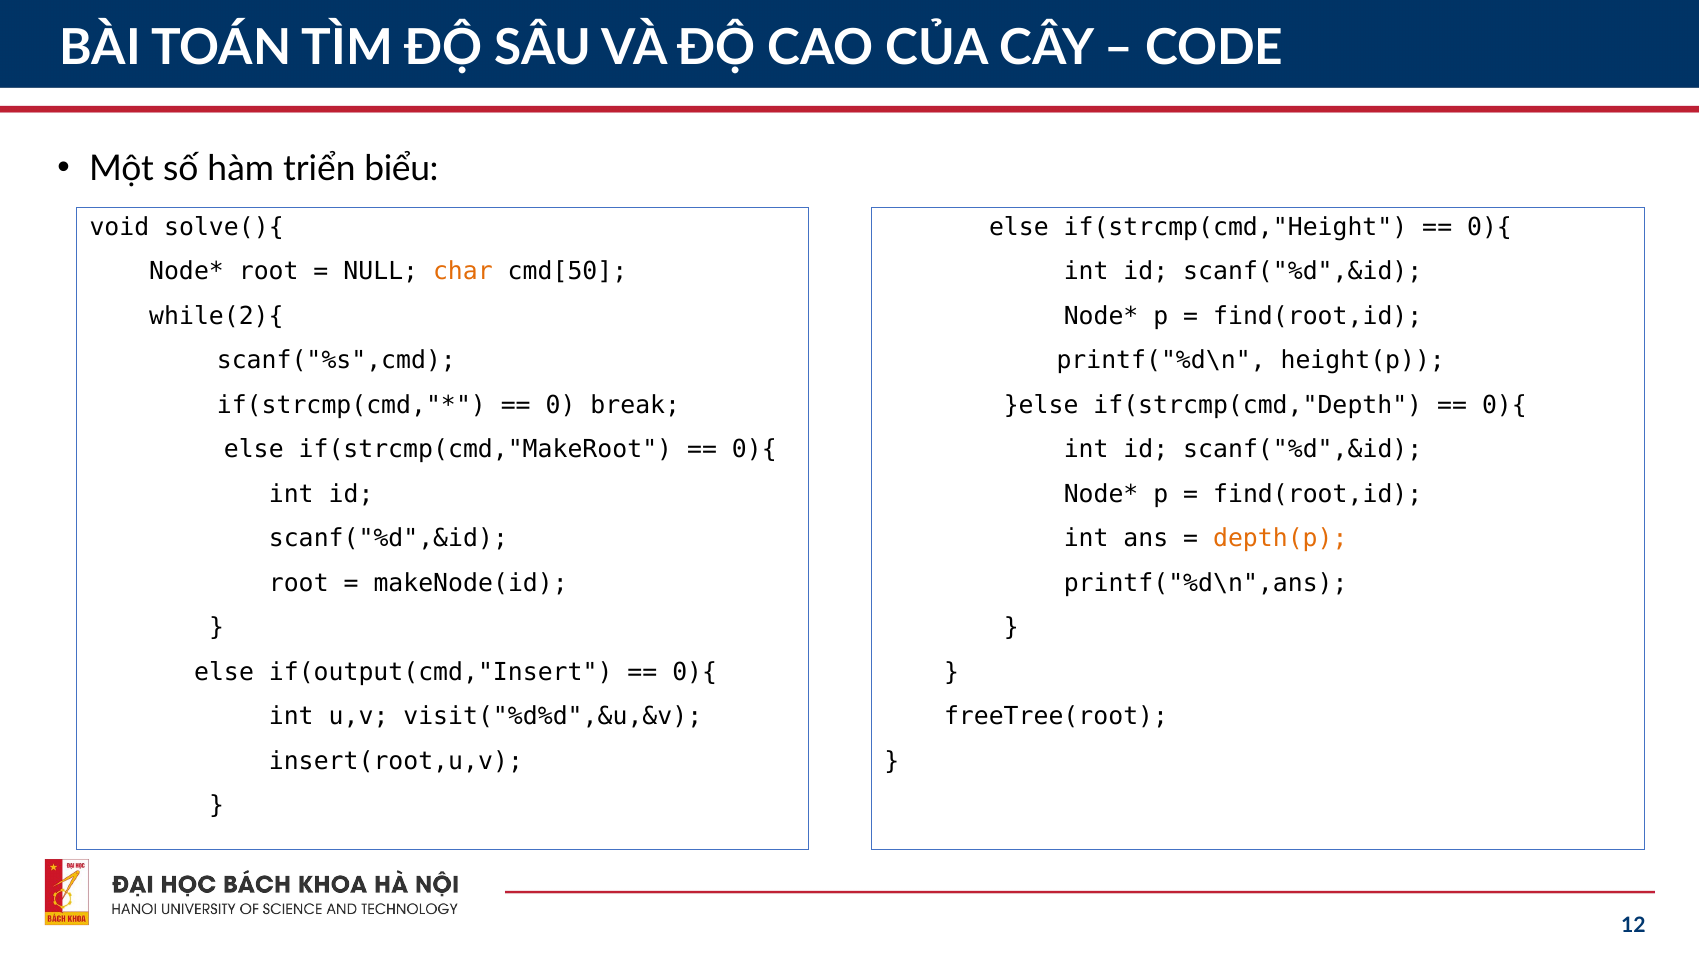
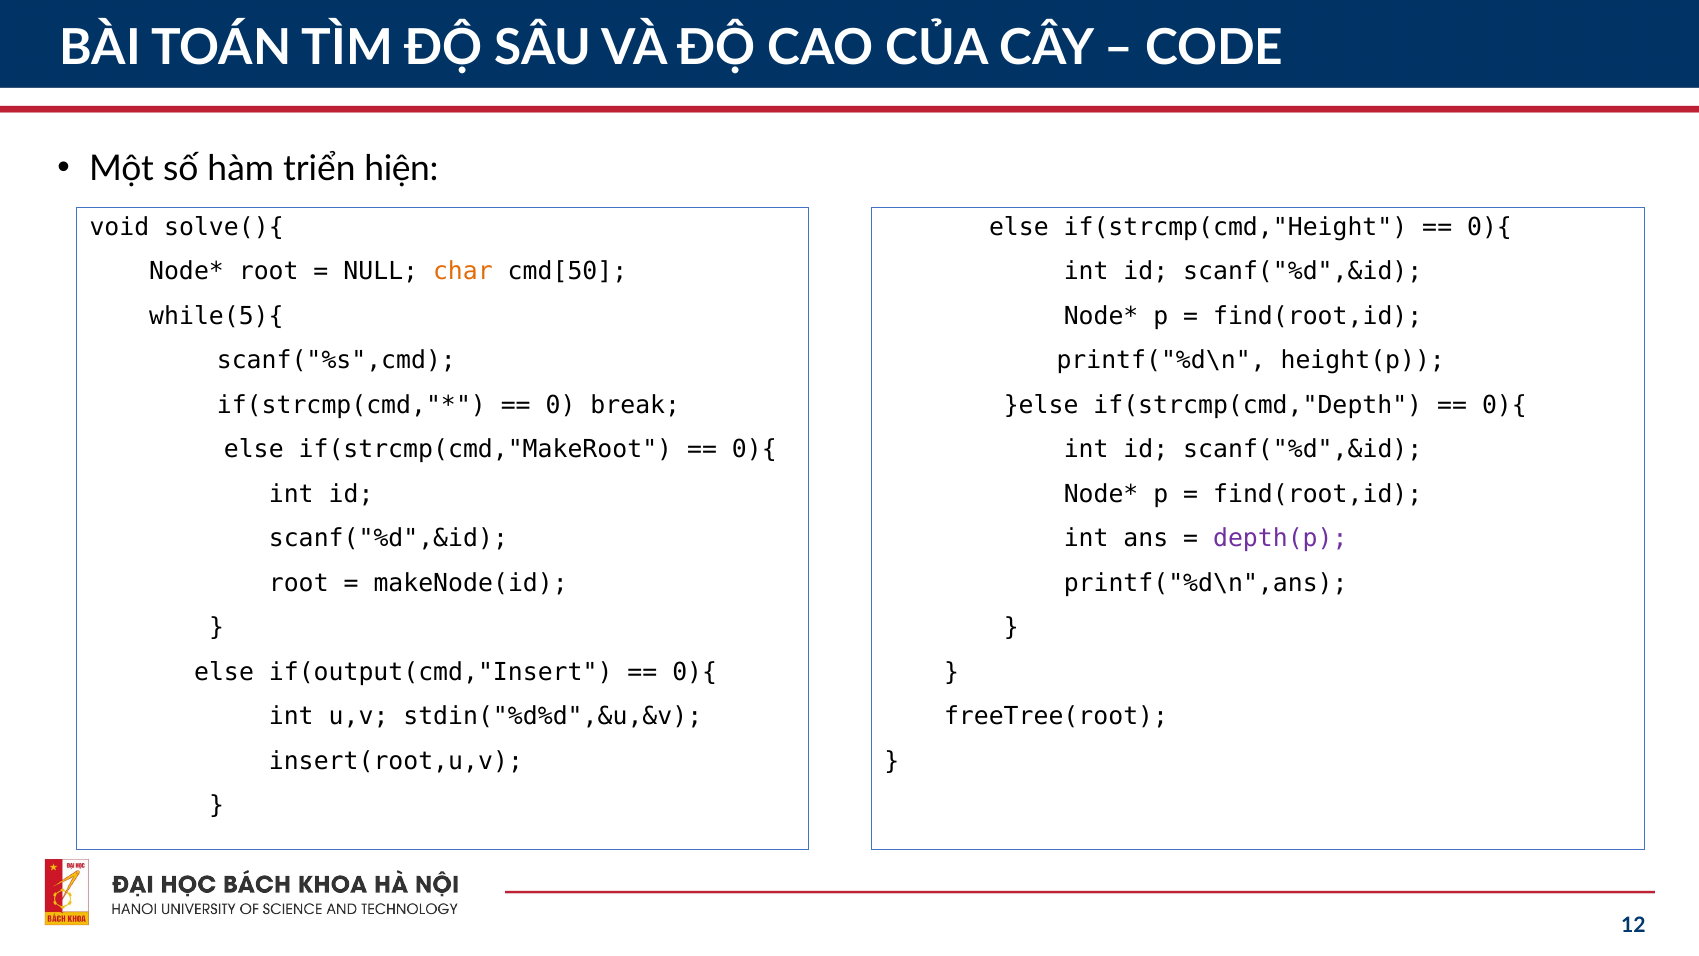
biểu: biểu -> hiện
while(2){: while(2){ -> while(5){
depth(p colour: orange -> purple
visit("%d%d",&u,&v: visit("%d%d",&u,&v -> stdin("%d%d",&u,&v
